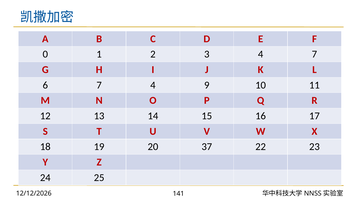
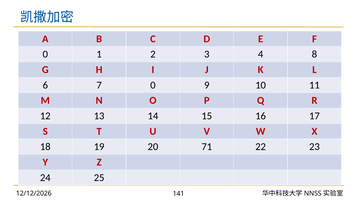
4 7: 7 -> 8
7 4: 4 -> 0
37: 37 -> 71
